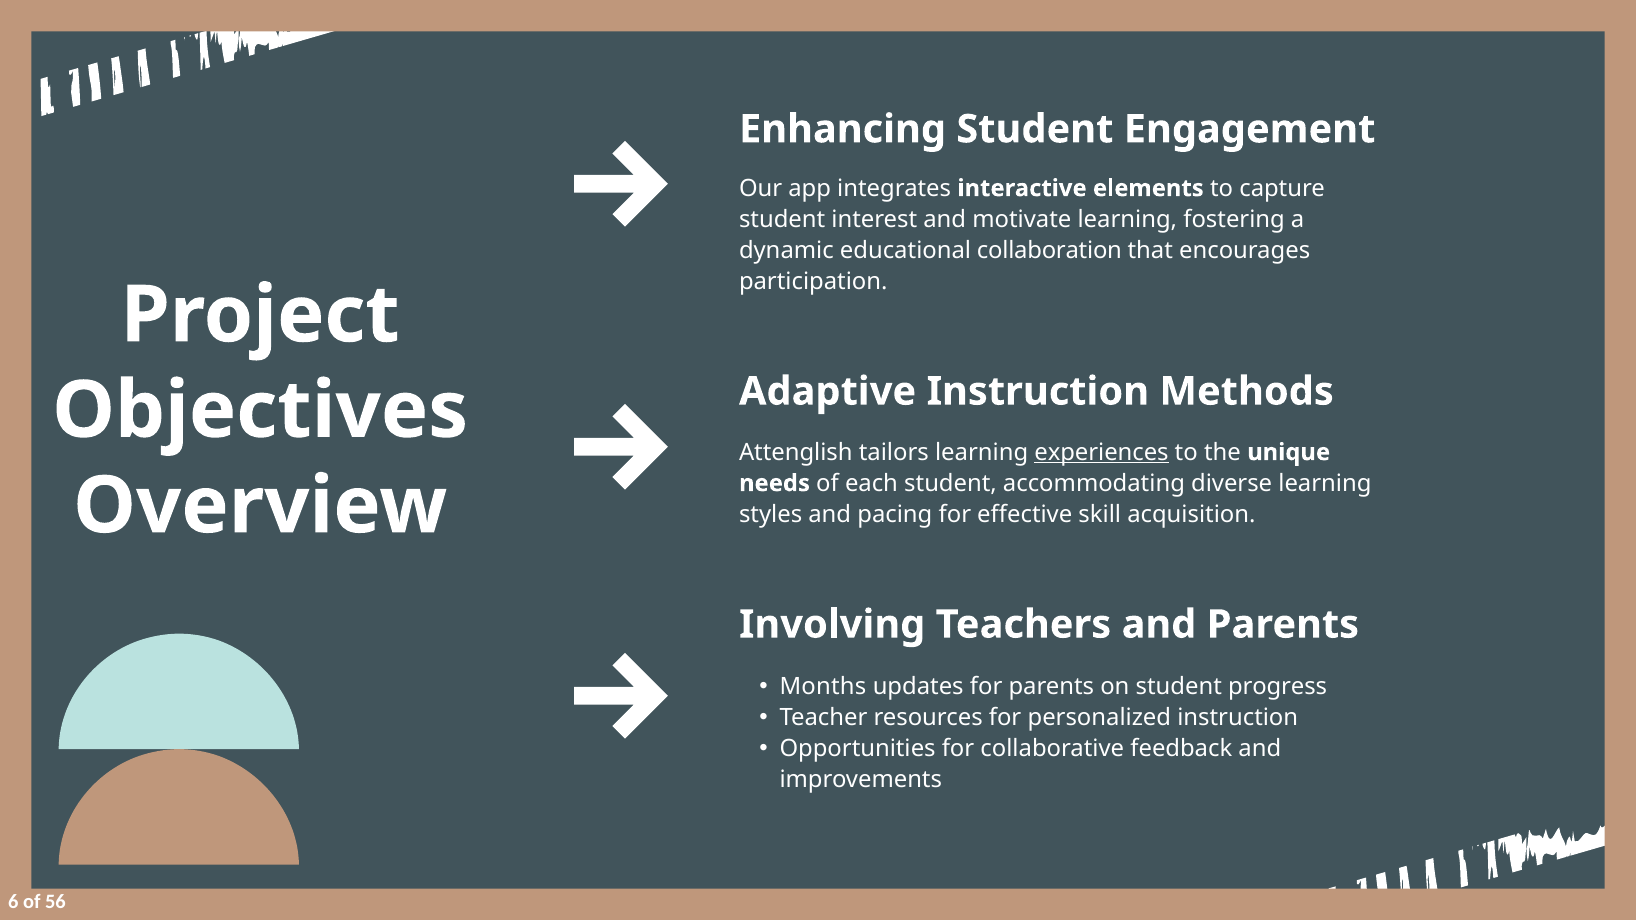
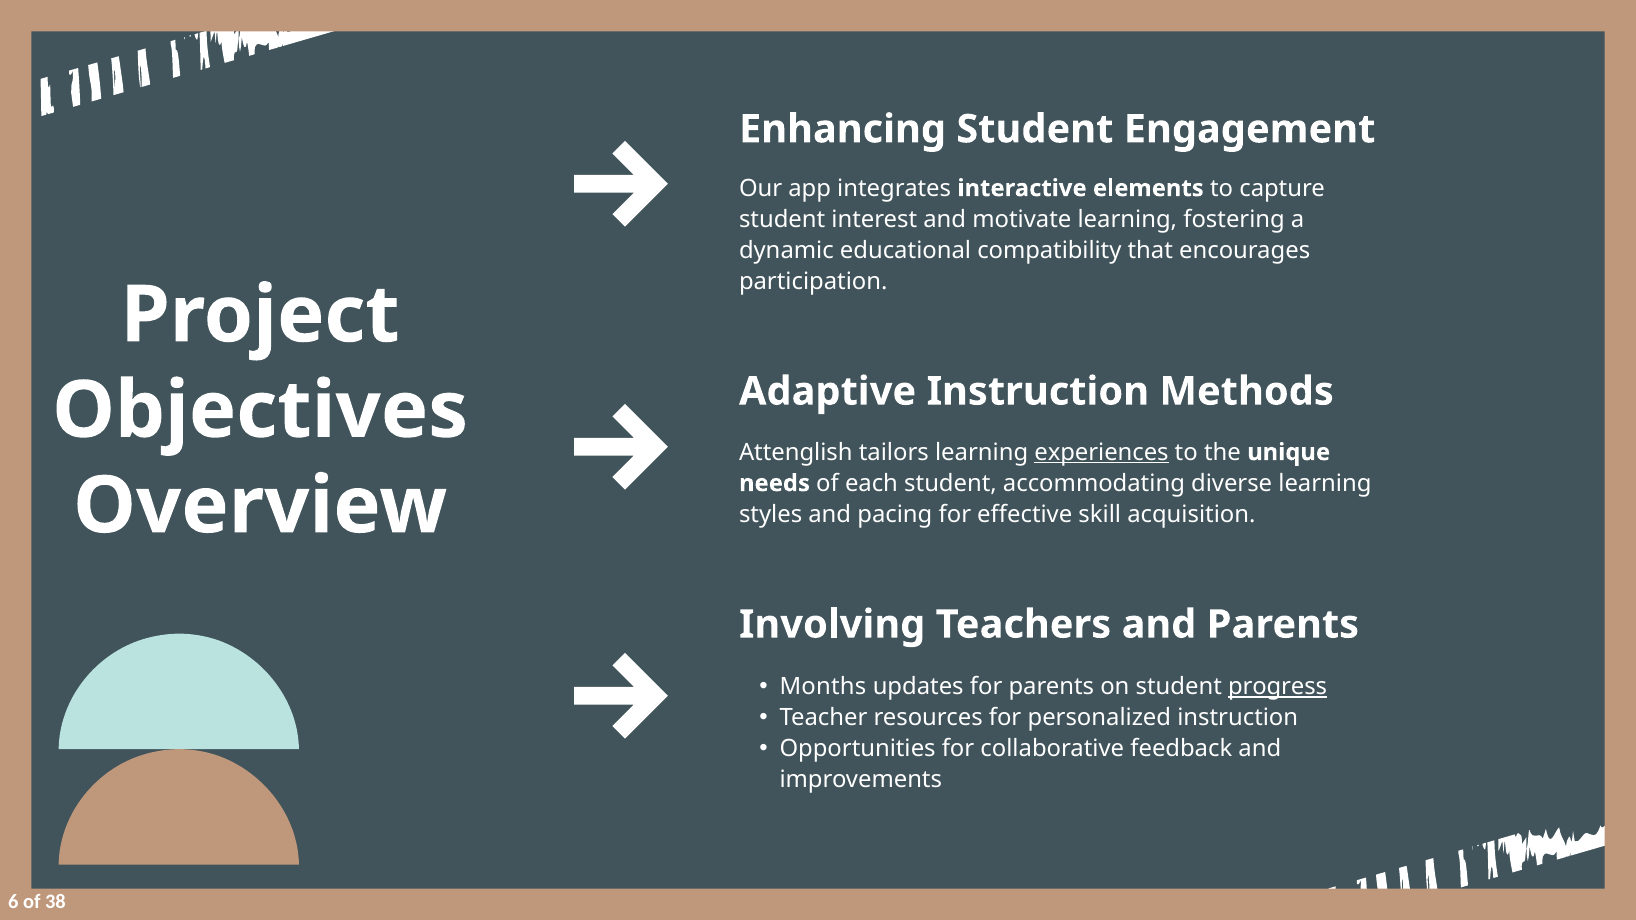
collaboration: collaboration -> compatibility
progress underline: none -> present
56: 56 -> 38
